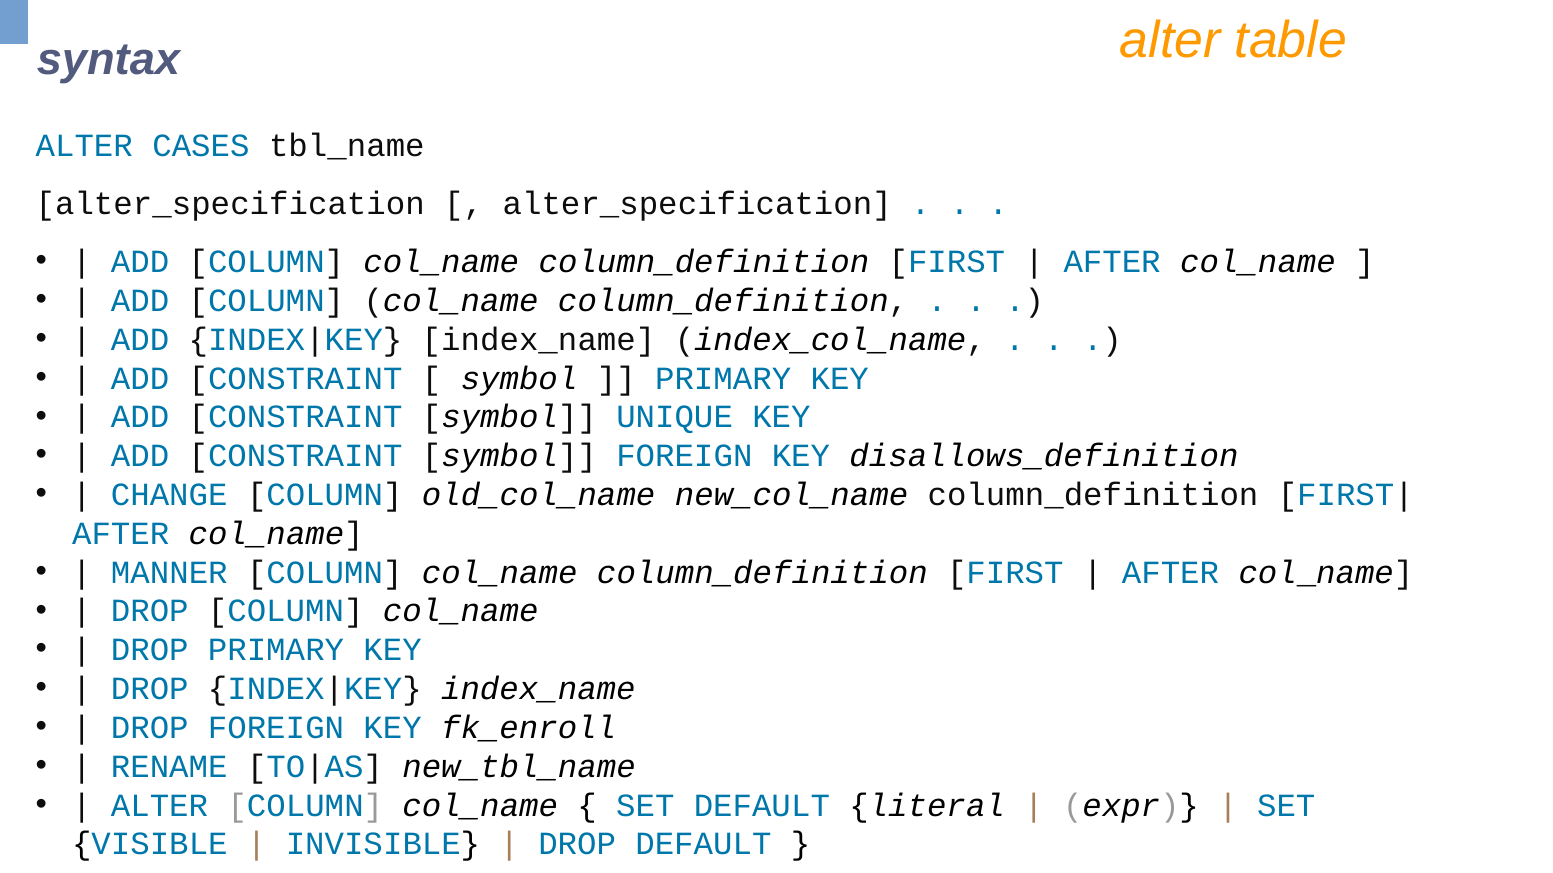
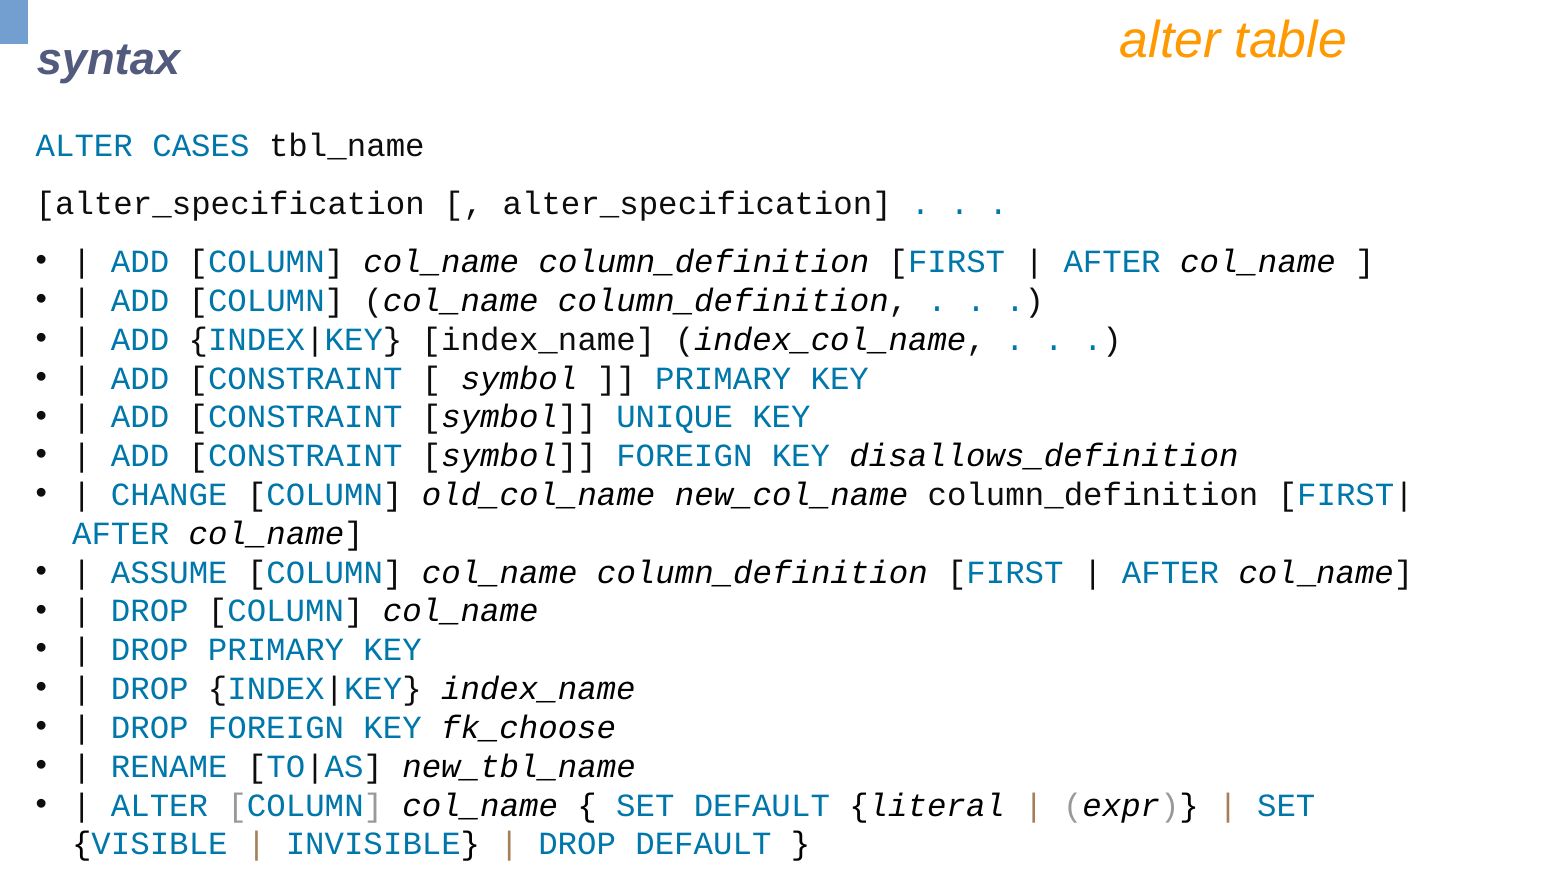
MANNER: MANNER -> ASSUME
fk_enroll: fk_enroll -> fk_choose
